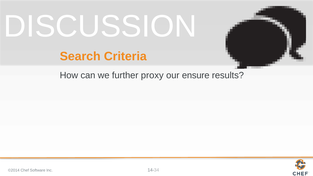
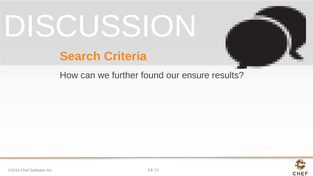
proxy: proxy -> found
